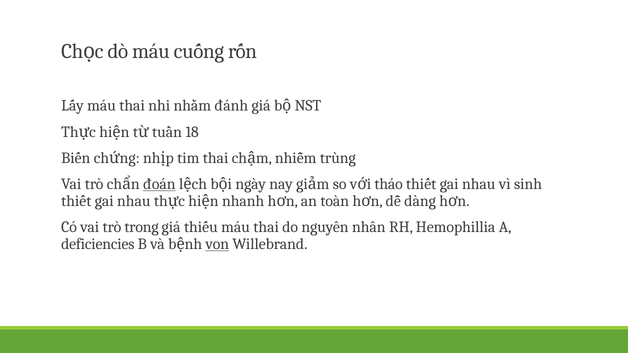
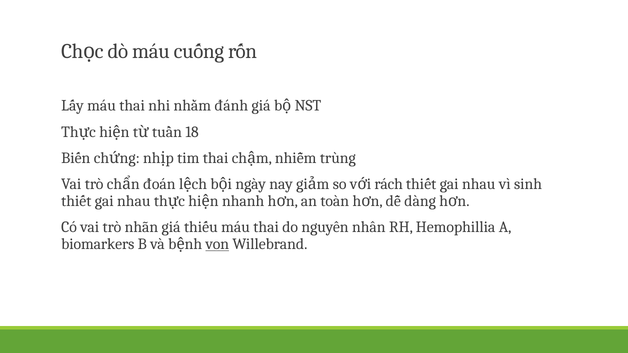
đoán underline: present -> none
tháo: tháo -> rách
trong: trong -> nhãn
deficiencies: deficiencies -> biomarkers
